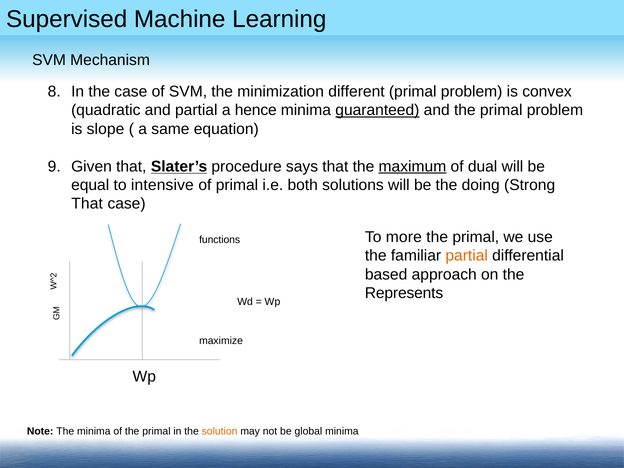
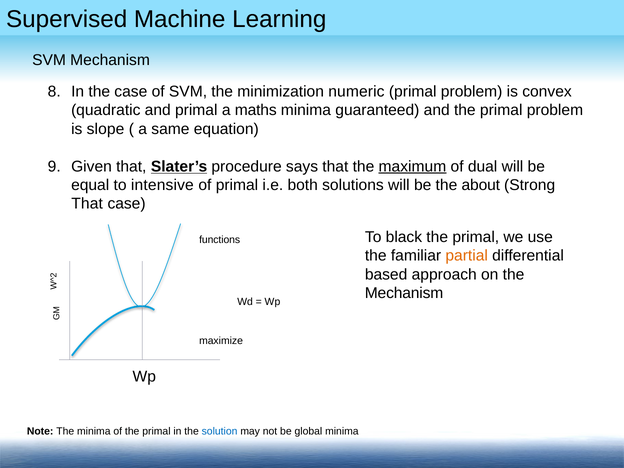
different: different -> numeric
and partial: partial -> primal
hence: hence -> maths
guaranteed underline: present -> none
doing: doing -> about
more: more -> black
Represents at (404, 293): Represents -> Mechanism
solution colour: orange -> blue
